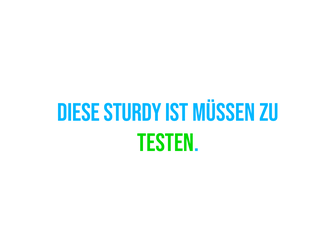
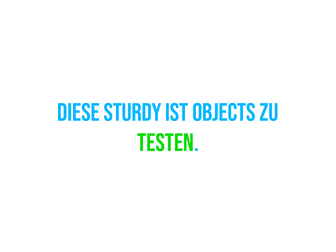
müssen: müssen -> objects
